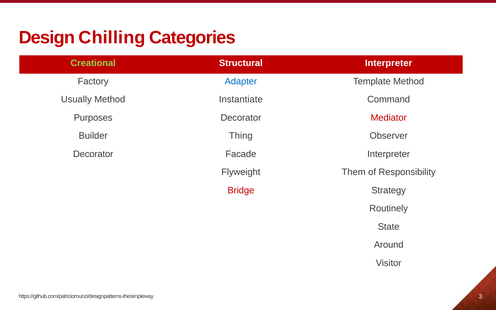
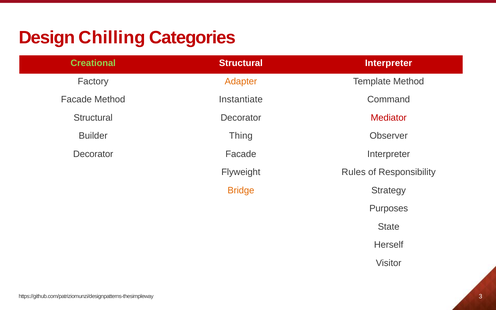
Adapter colour: blue -> orange
Usually at (76, 100): Usually -> Facade
Purposes at (93, 118): Purposes -> Structural
Them: Them -> Rules
Bridge colour: red -> orange
Routinely: Routinely -> Purposes
Around: Around -> Herself
